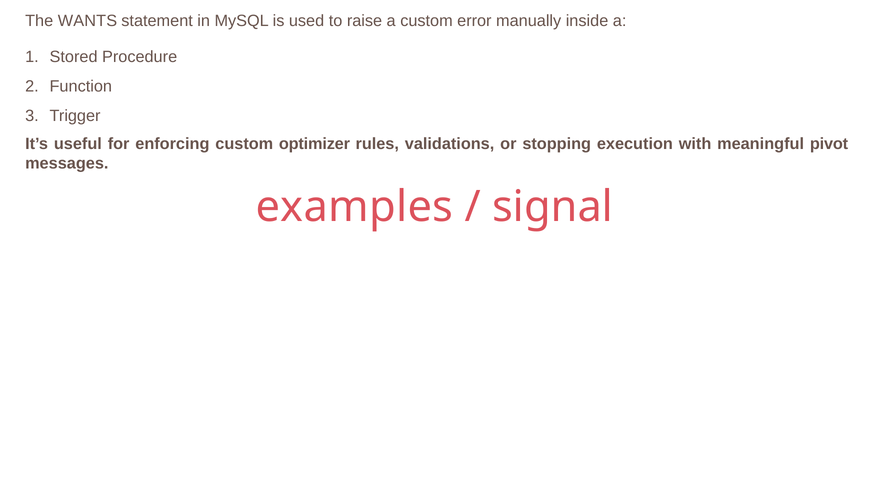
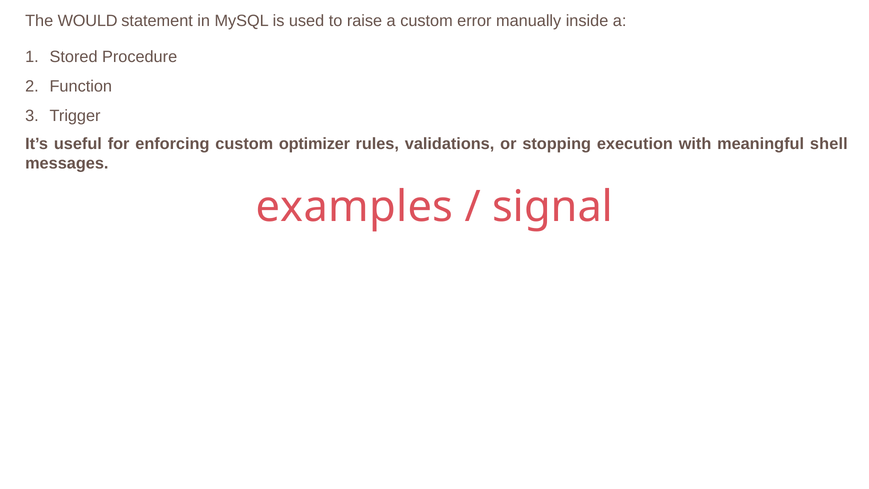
WANTS: WANTS -> WOULD
pivot: pivot -> shell
